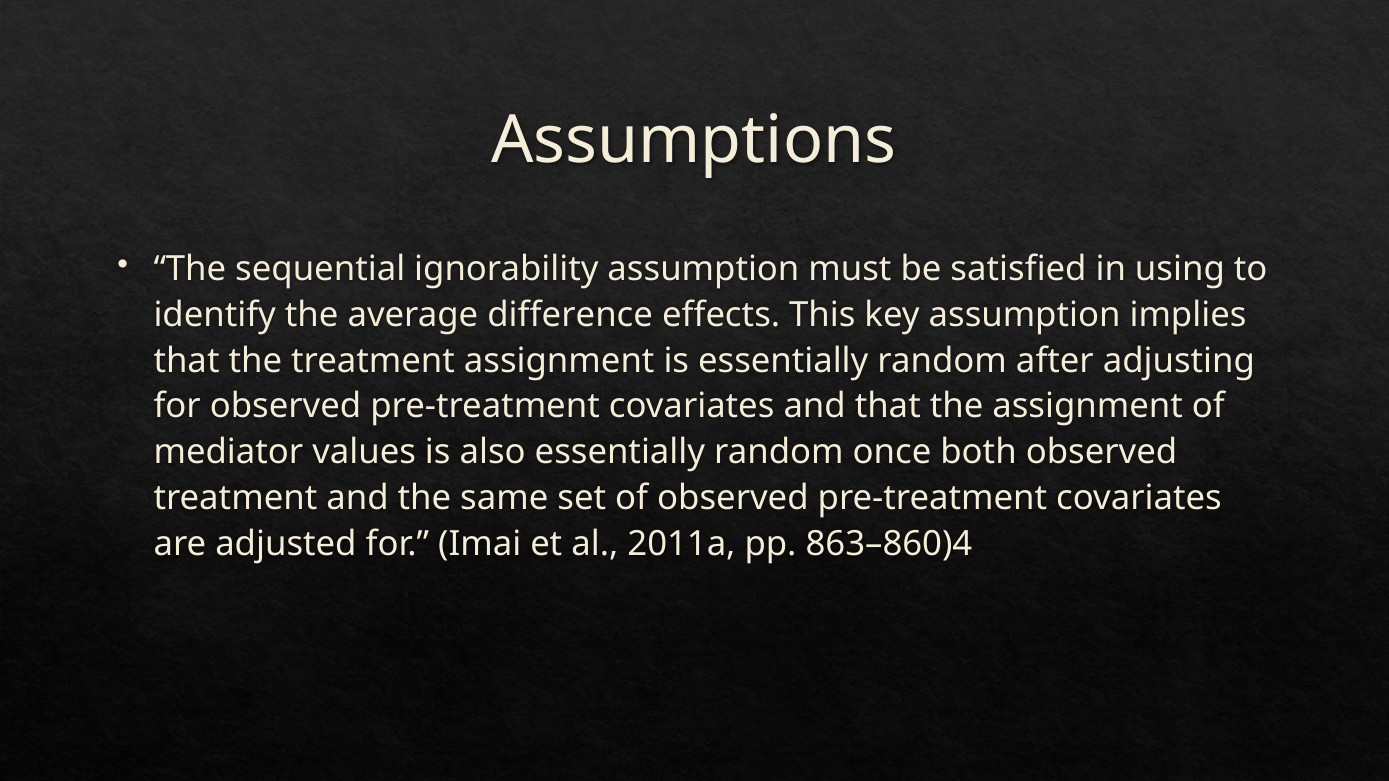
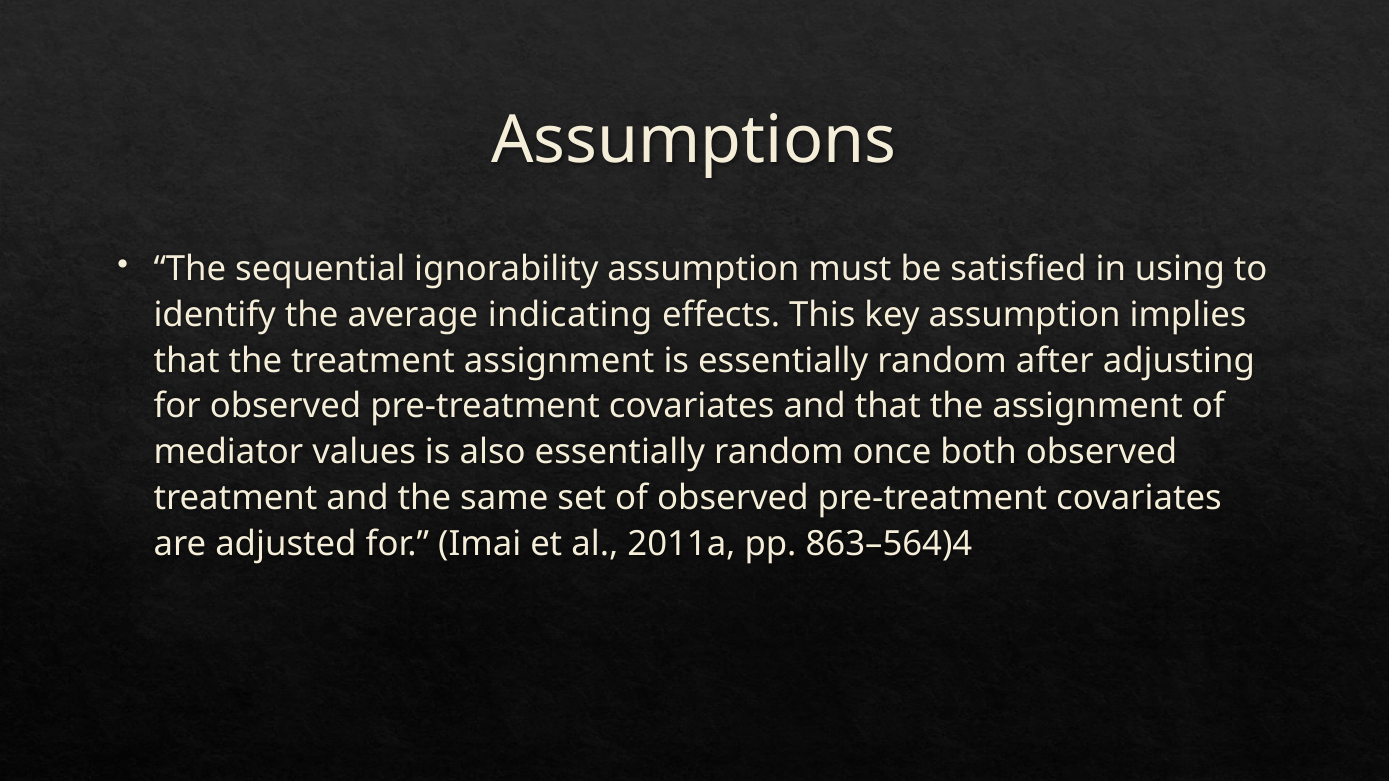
difference: difference -> indicating
863–860)4: 863–860)4 -> 863–564)4
